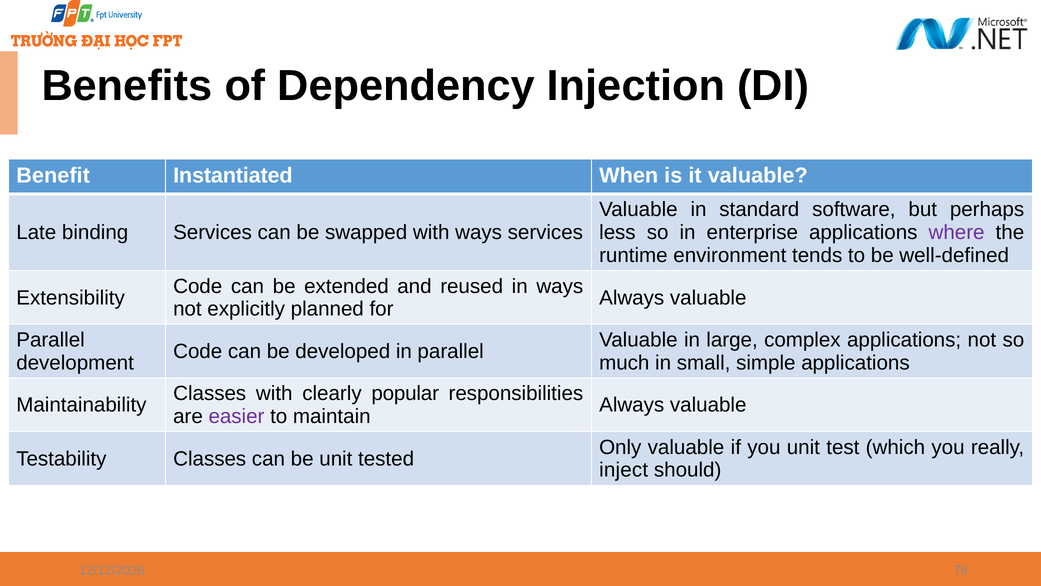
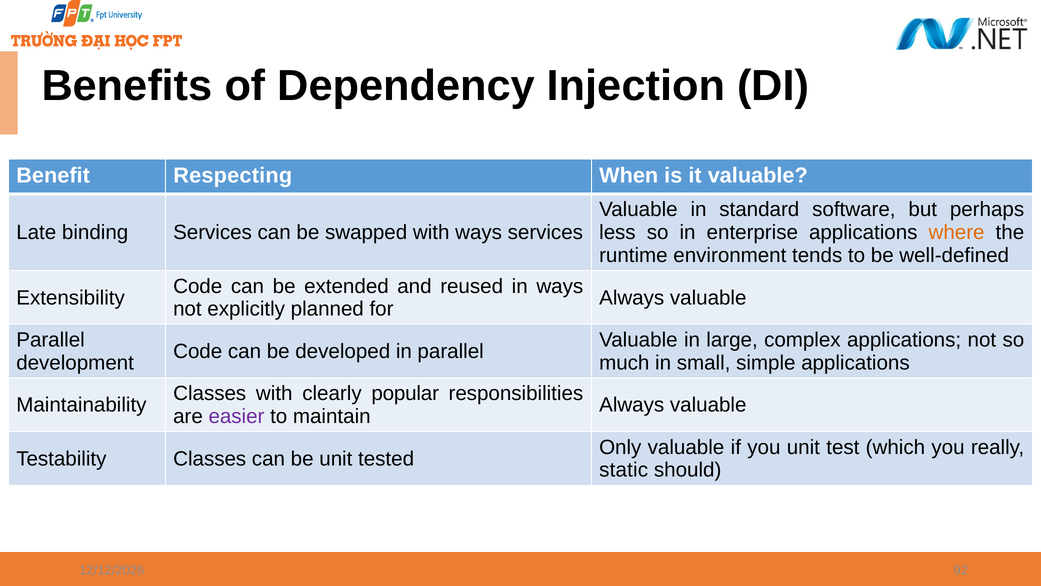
Instantiated: Instantiated -> Respecting
where colour: purple -> orange
inject: inject -> static
76: 76 -> 92
